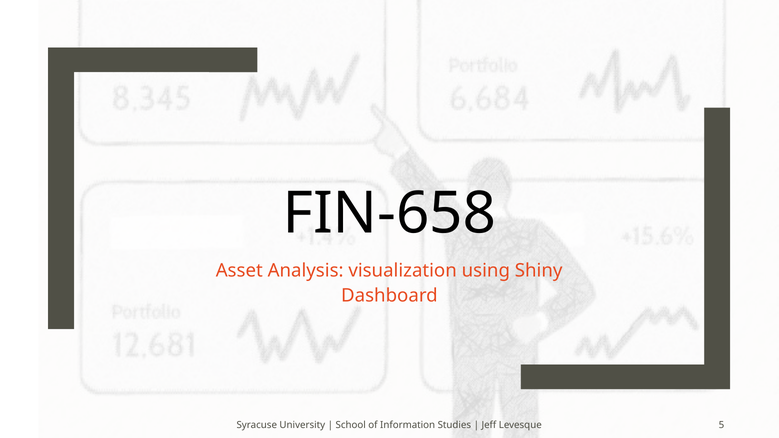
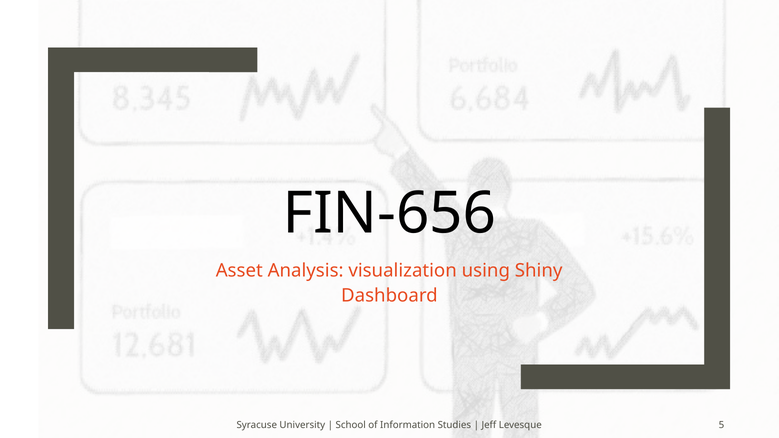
FIN-658: FIN-658 -> FIN-656
